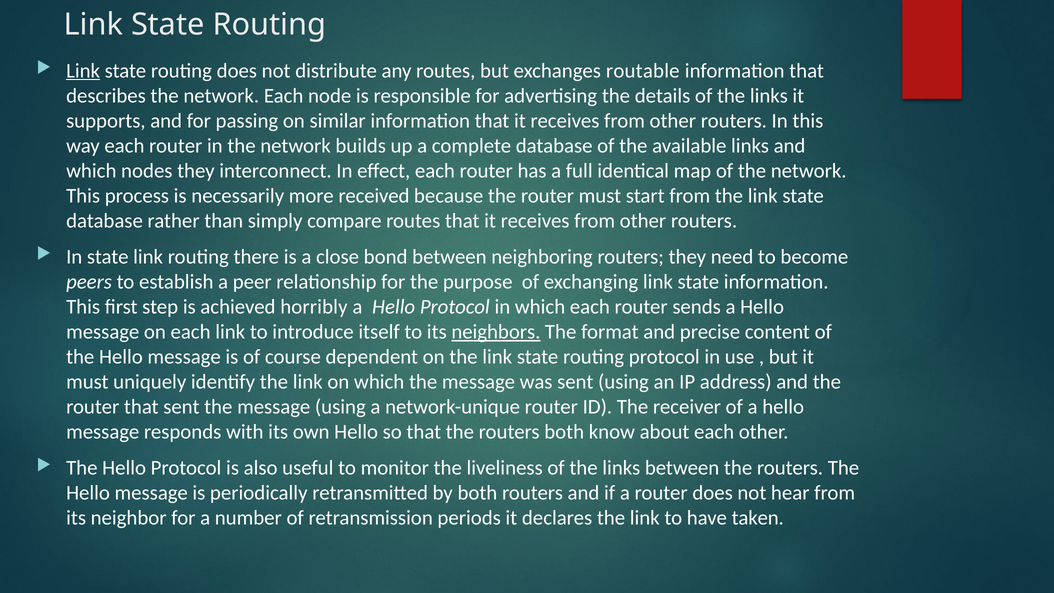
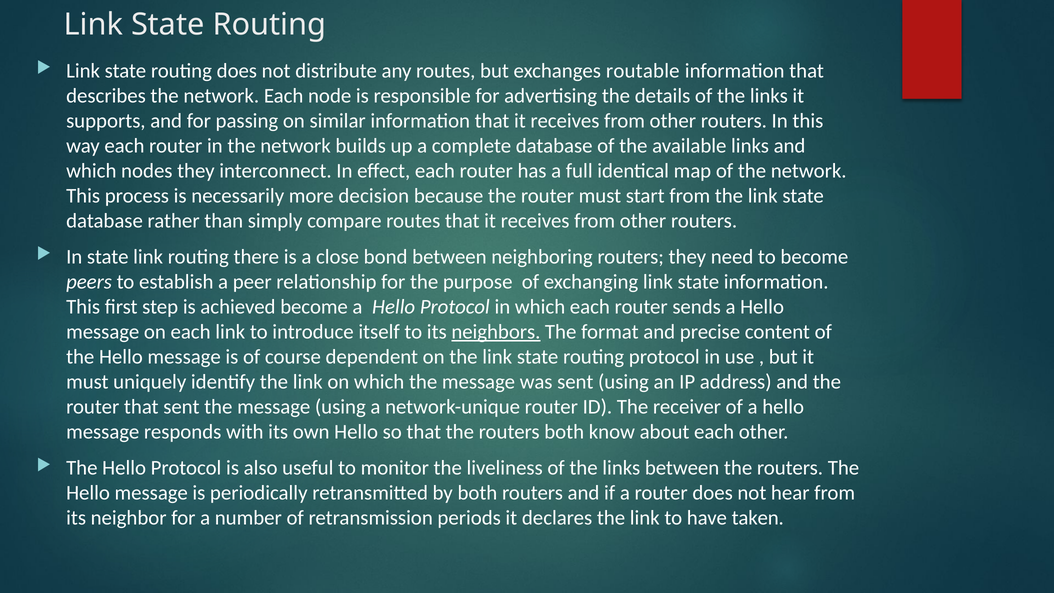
Link at (83, 71) underline: present -> none
received: received -> decision
achieved horribly: horribly -> become
